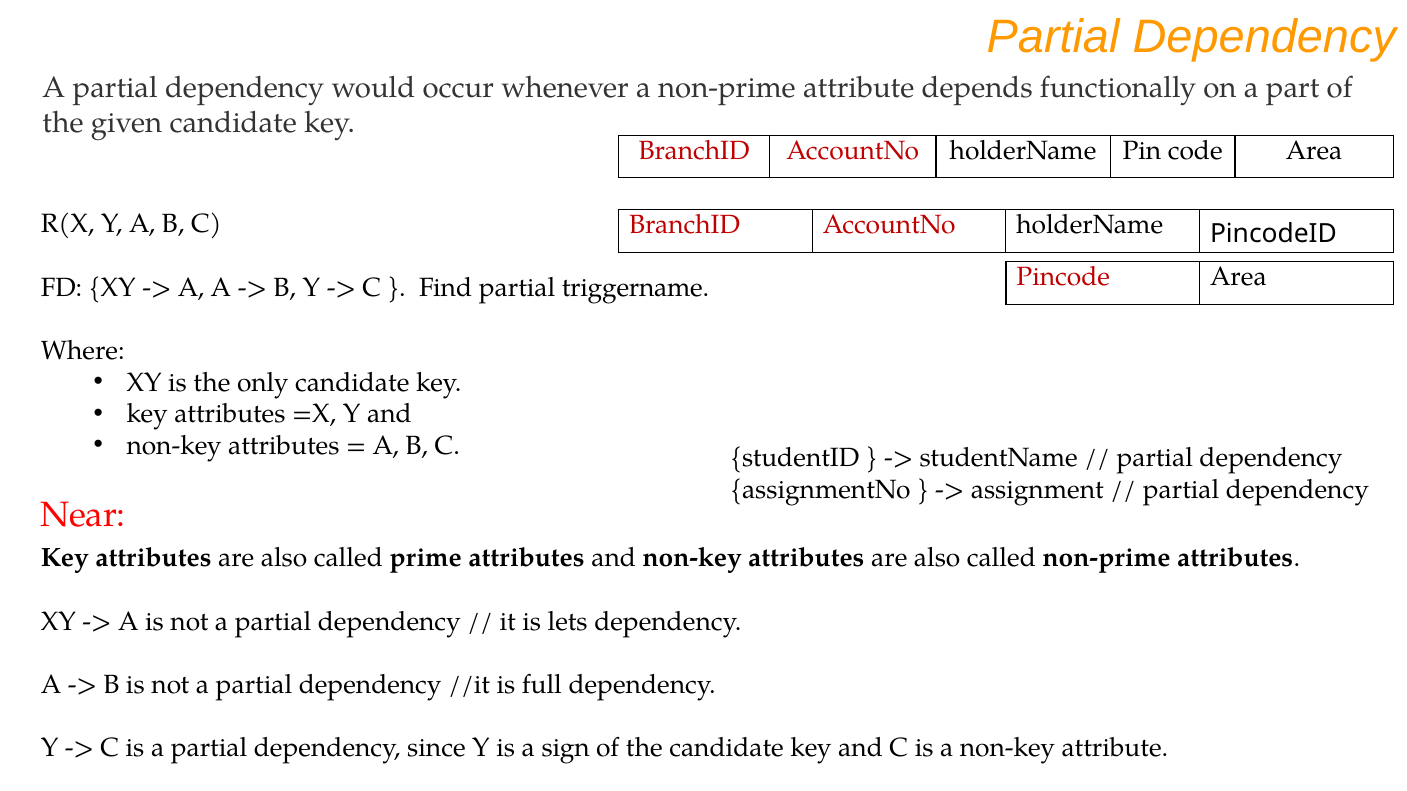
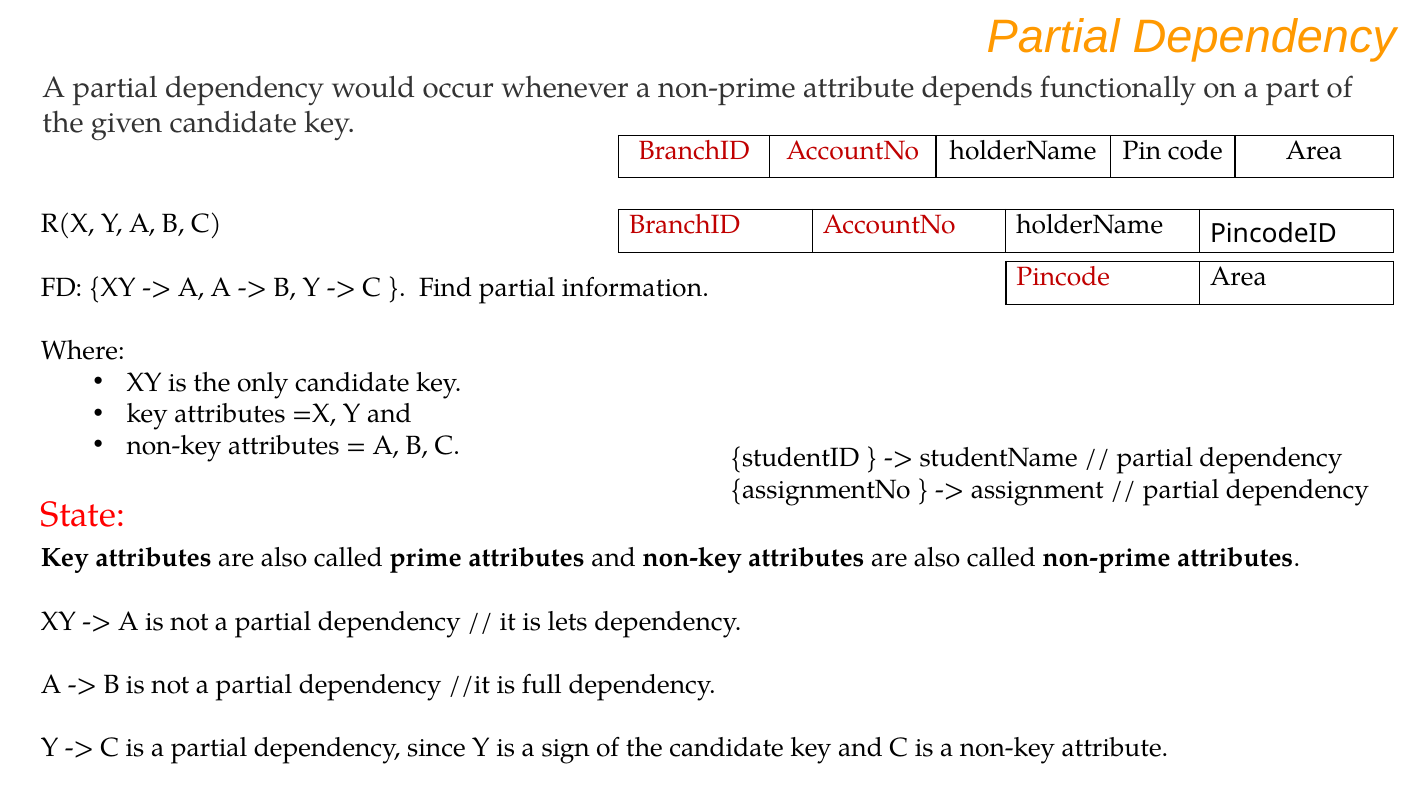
triggername: triggername -> information
Near: Near -> State
